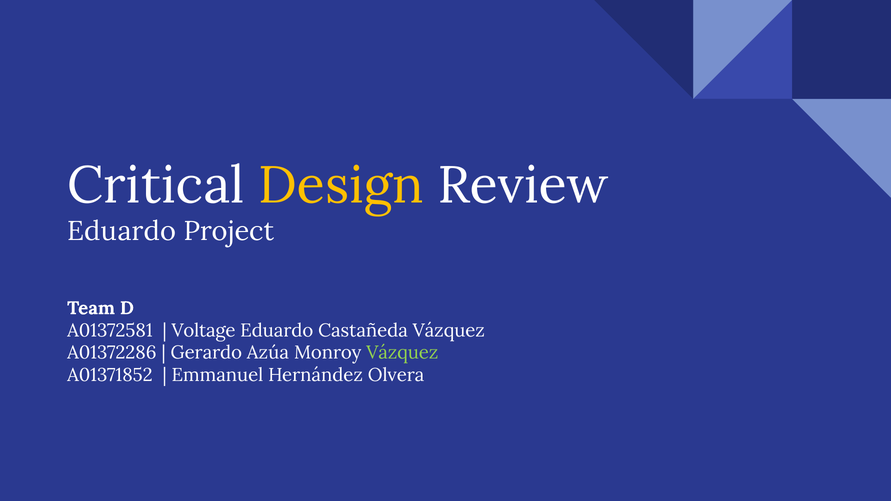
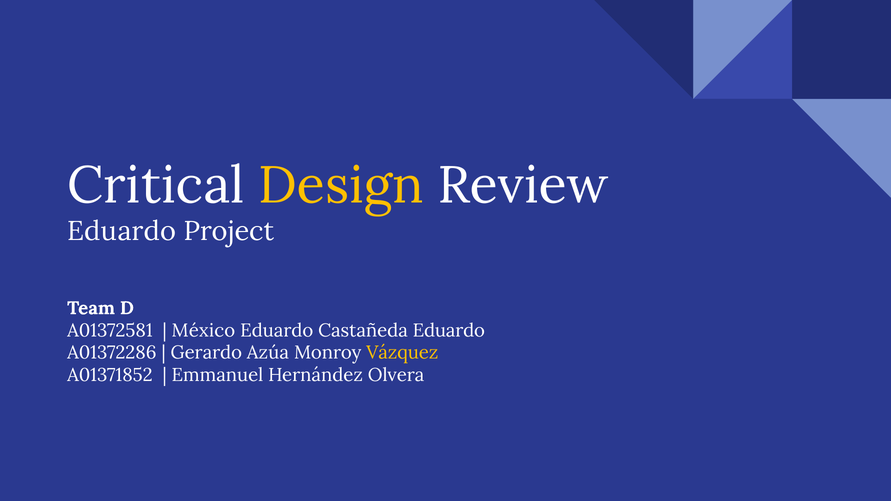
Voltage: Voltage -> México
Castañeda Vázquez: Vázquez -> Eduardo
Vázquez at (402, 353) colour: light green -> yellow
